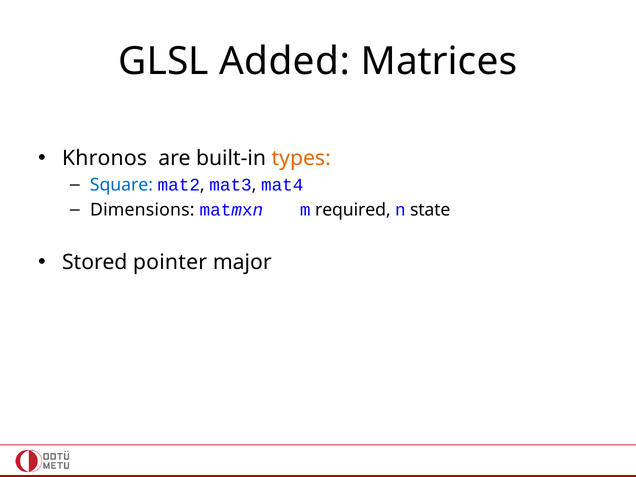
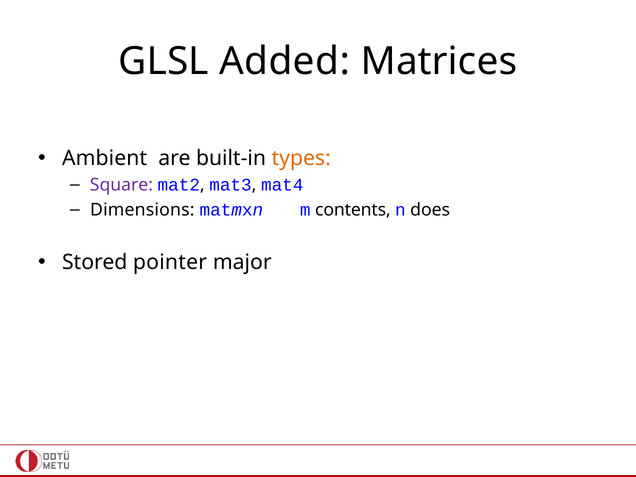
Khronos: Khronos -> Ambient
Square colour: blue -> purple
required: required -> contents
state: state -> does
